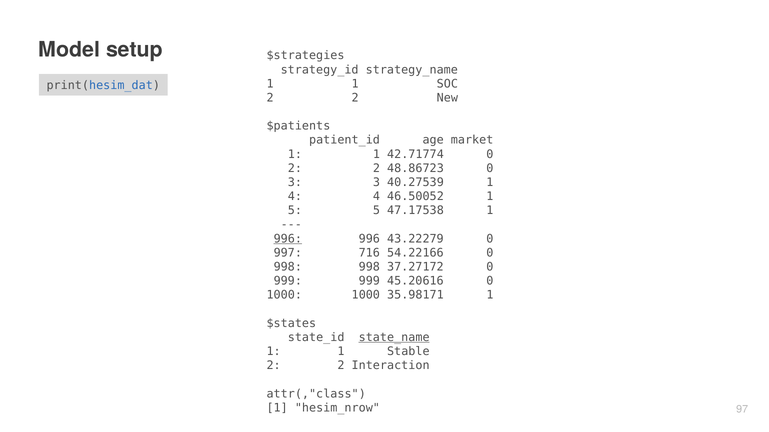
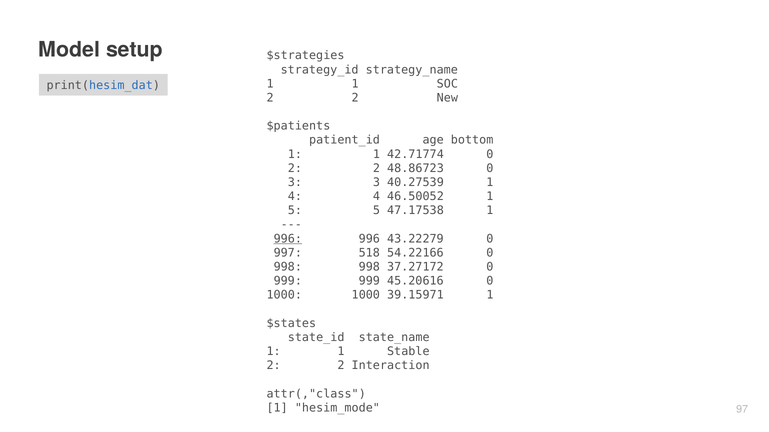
market: market -> bottom
716: 716 -> 518
35.98171: 35.98171 -> 39.15971
state_name underline: present -> none
hesim_nrow: hesim_nrow -> hesim_mode
